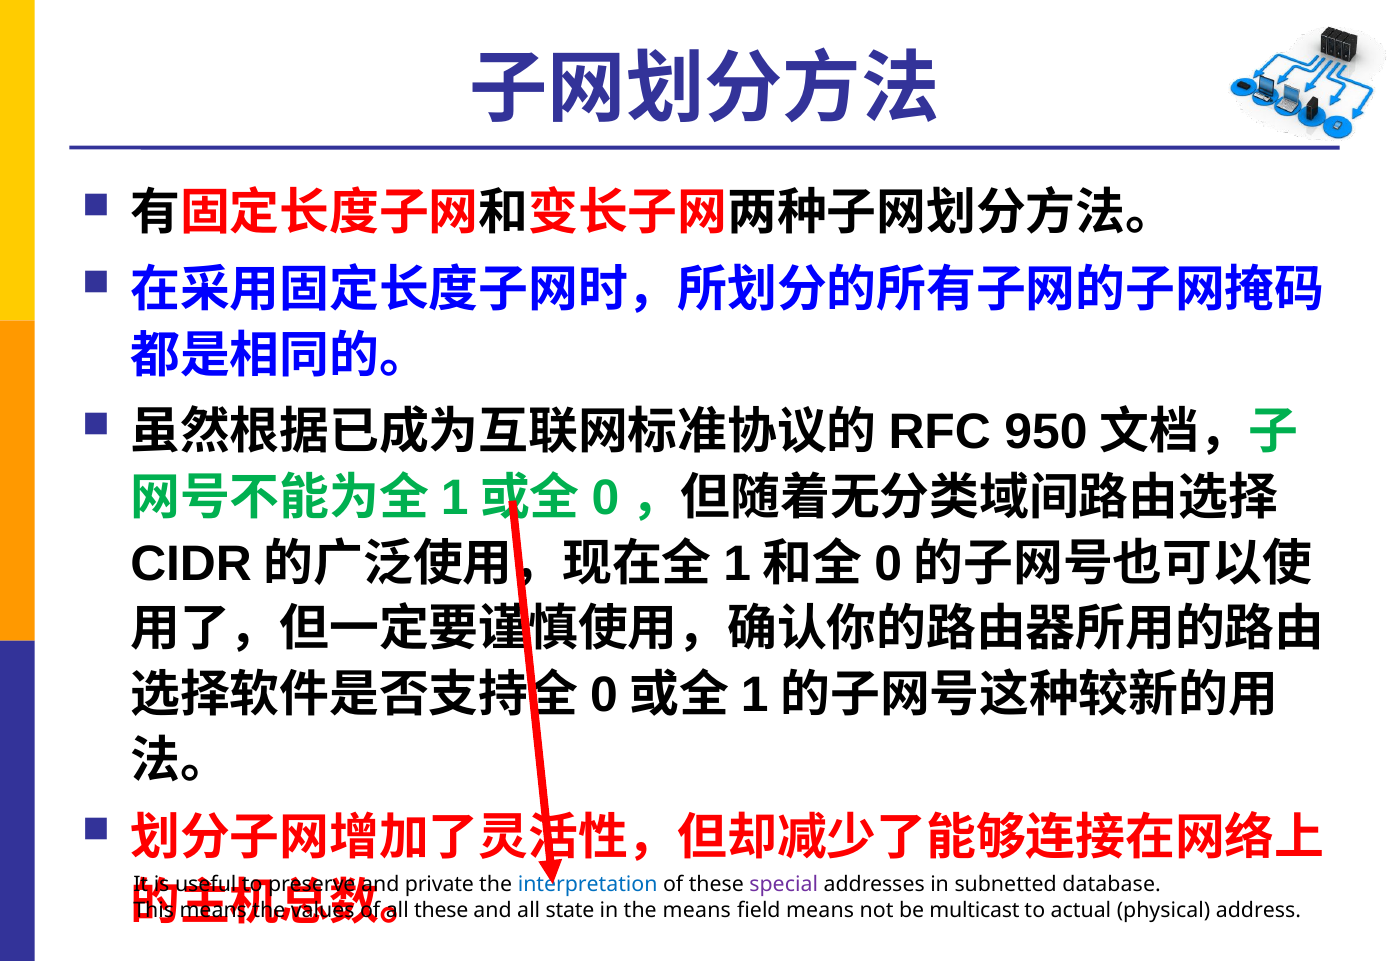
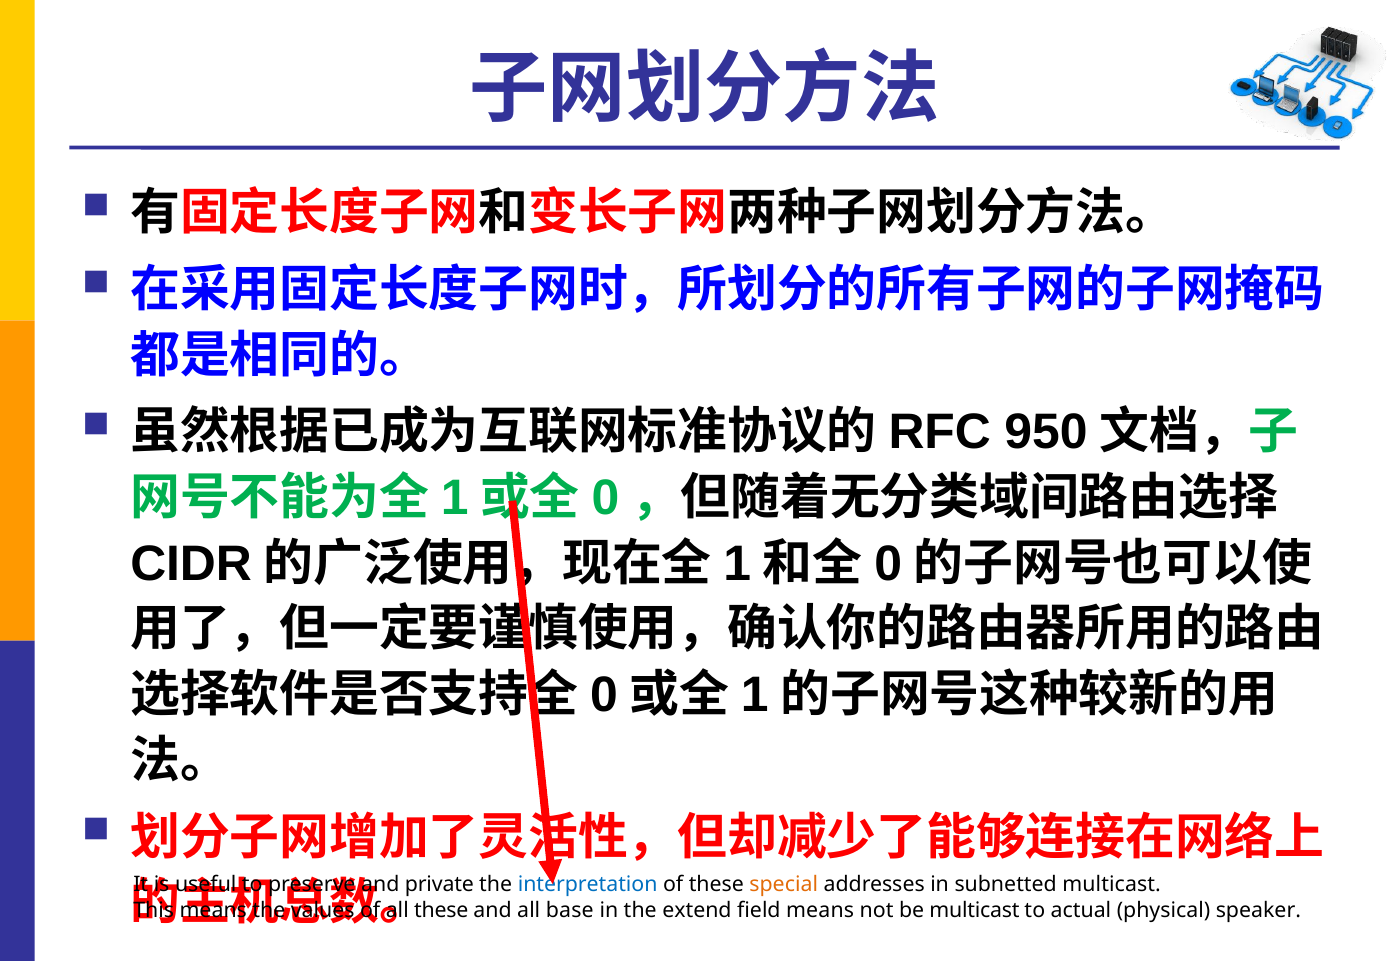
special colour: purple -> orange
subnetted database: database -> multicast
state: state -> base
the means: means -> extend
address: address -> speaker
